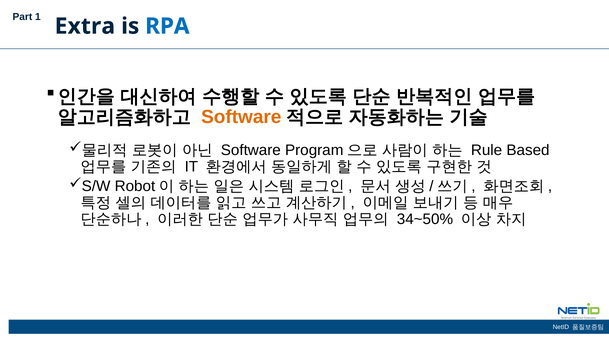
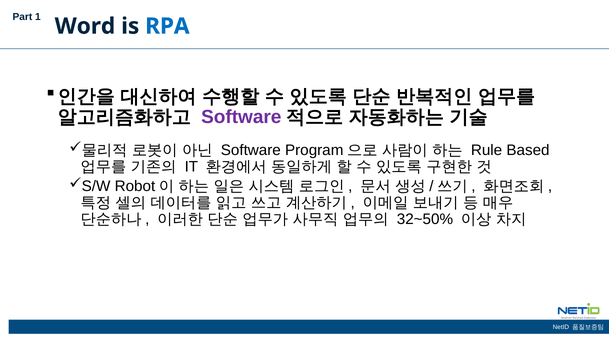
Extra: Extra -> Word
Software at (241, 117) colour: orange -> purple
34~50%: 34~50% -> 32~50%
